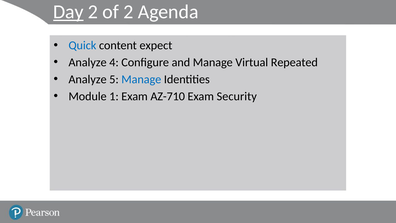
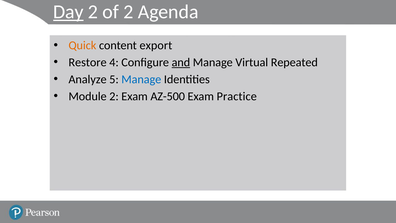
Quick colour: blue -> orange
expect: expect -> export
Analyze at (88, 62): Analyze -> Restore
and underline: none -> present
Module 1: 1 -> 2
AZ-710: AZ-710 -> AZ-500
Security: Security -> Practice
